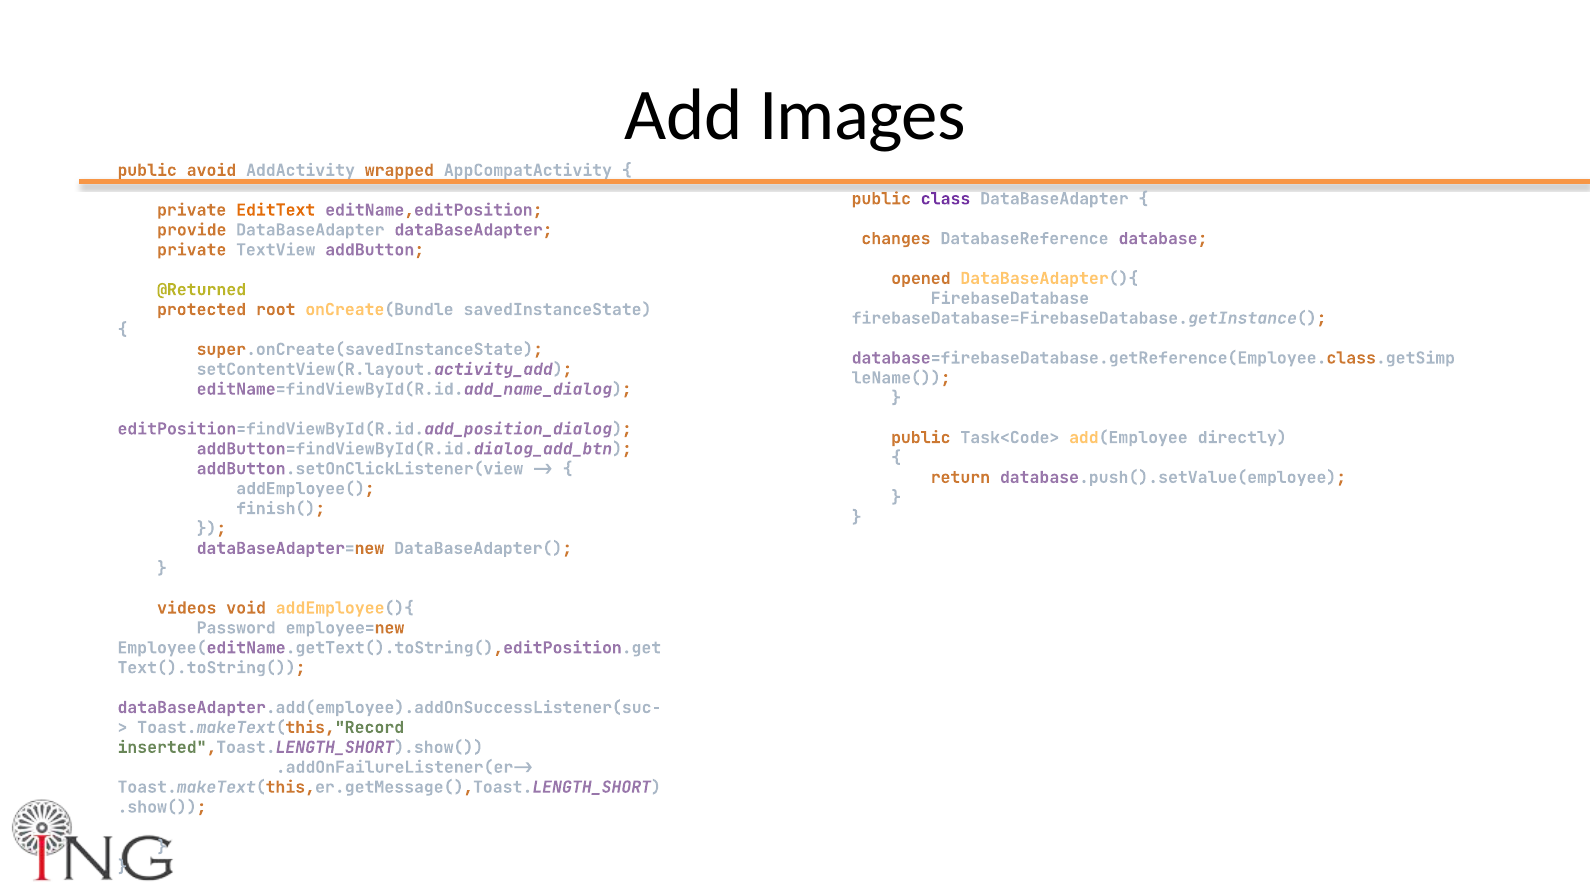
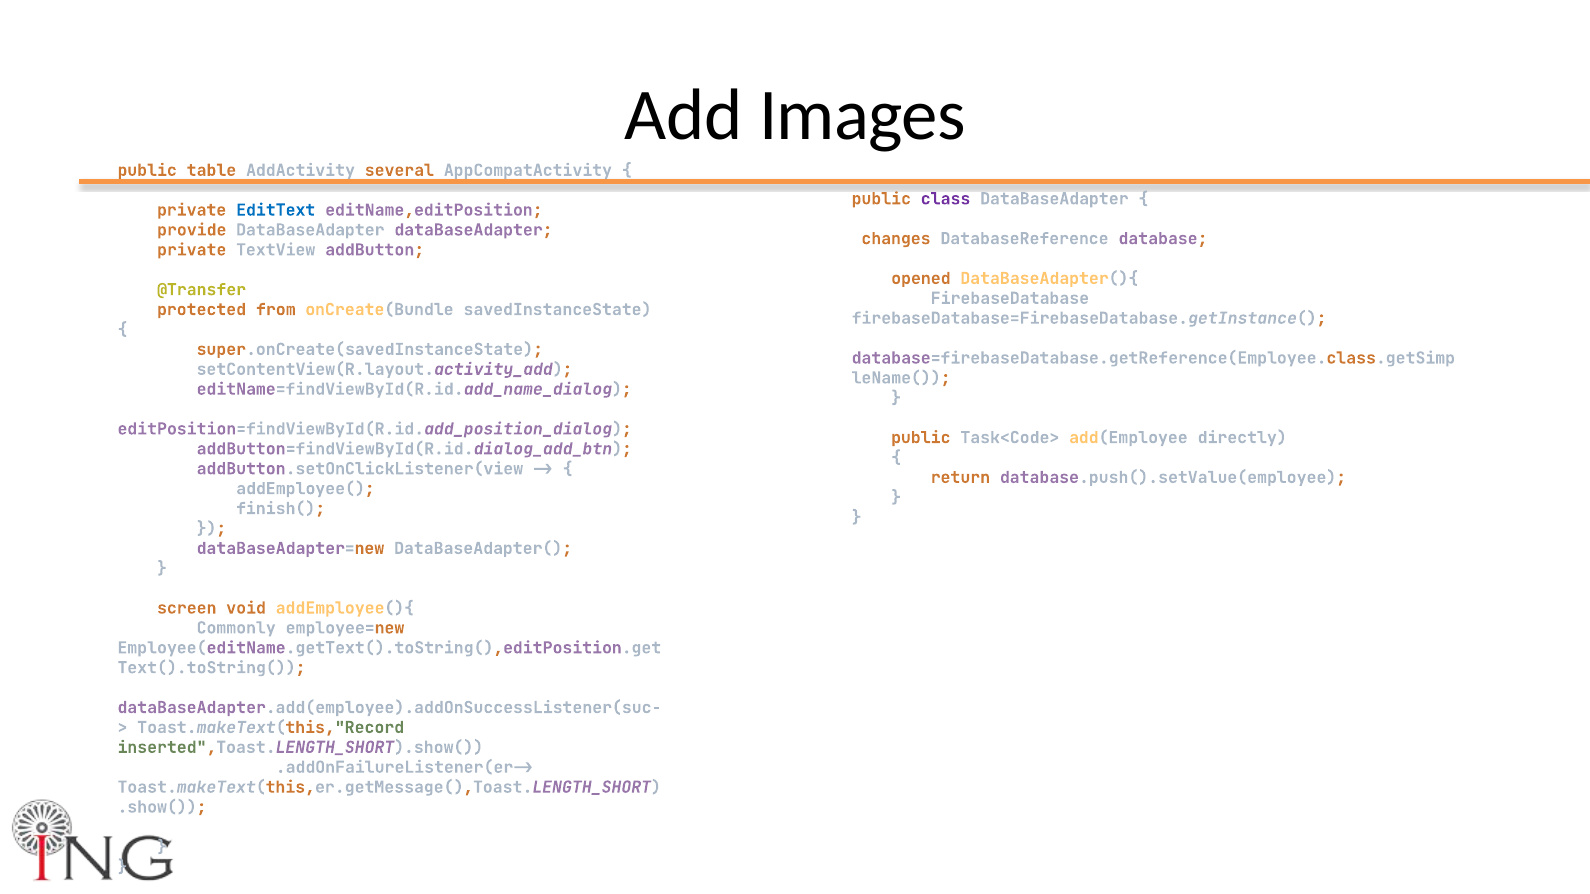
avoid: avoid -> table
wrapped: wrapped -> several
EditText colour: orange -> blue
@Returned: @Returned -> @Transfer
root: root -> from
videos: videos -> screen
Password: Password -> Commonly
